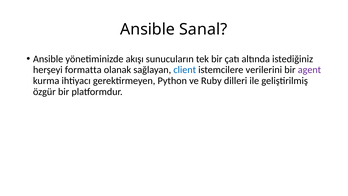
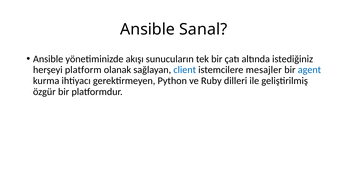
formatta: formatta -> platform
verilerini: verilerini -> mesajler
agent colour: purple -> blue
